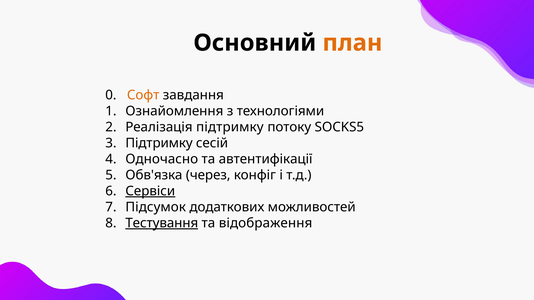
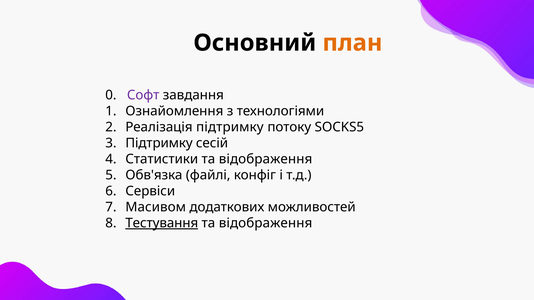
Софт colour: orange -> purple
Одночасно: Одночасно -> Статистики
автентифікації at (266, 159): автентифікації -> відображення
через: через -> файлі
Сервіси underline: present -> none
Підсумок: Підсумок -> Масивом
